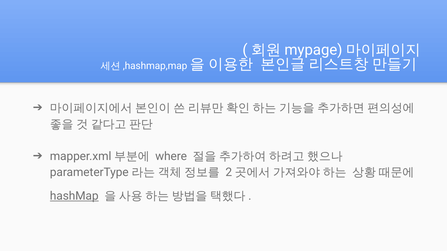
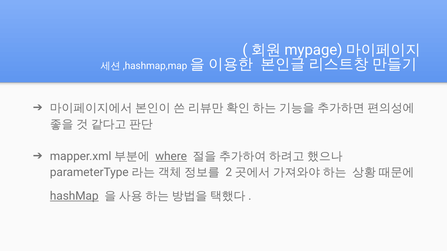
where underline: none -> present
